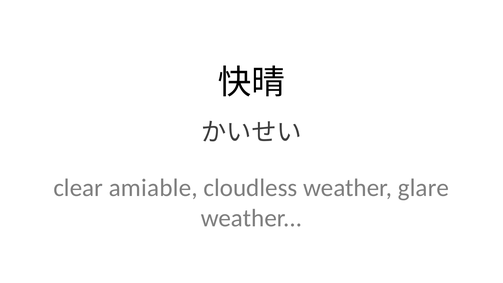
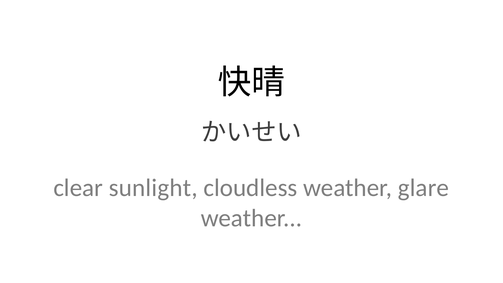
amiable: amiable -> sunlight
